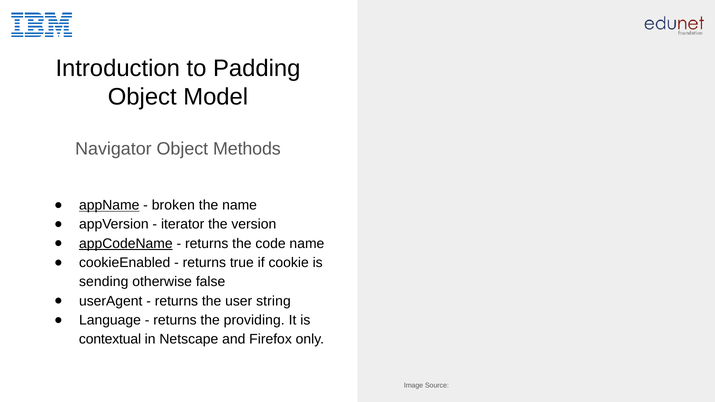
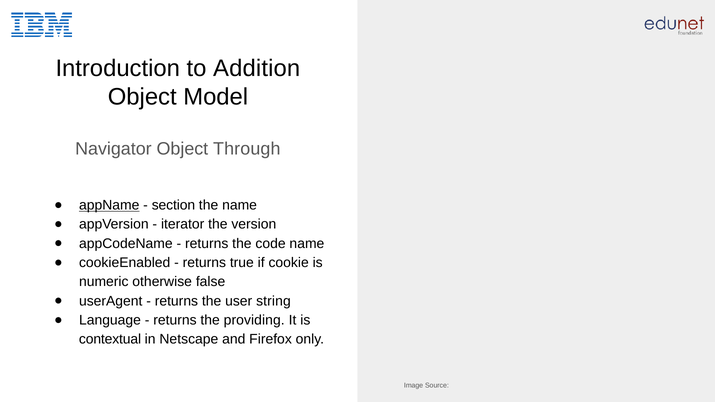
Padding: Padding -> Addition
Methods: Methods -> Through
broken: broken -> section
appCodeName underline: present -> none
sending: sending -> numeric
